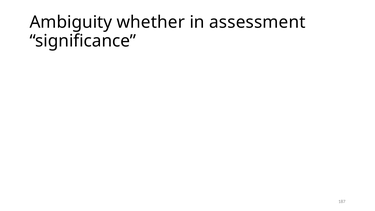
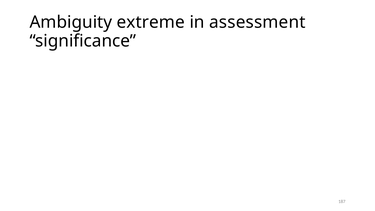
whether: whether -> extreme
